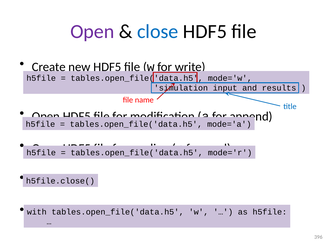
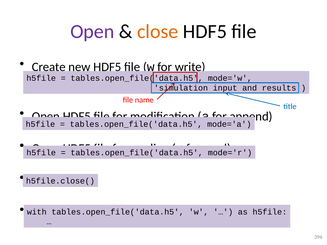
close at (158, 32) colour: blue -> orange
